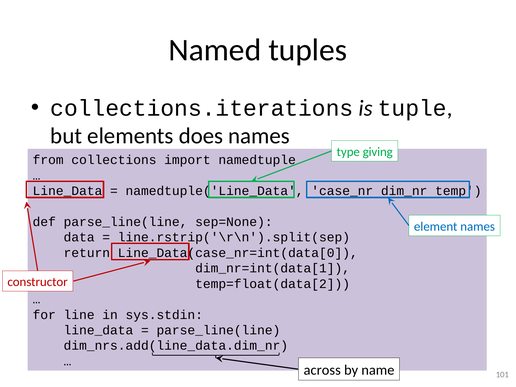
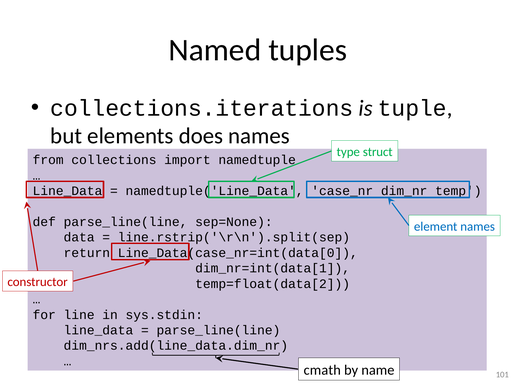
giving: giving -> struct
across: across -> cmath
